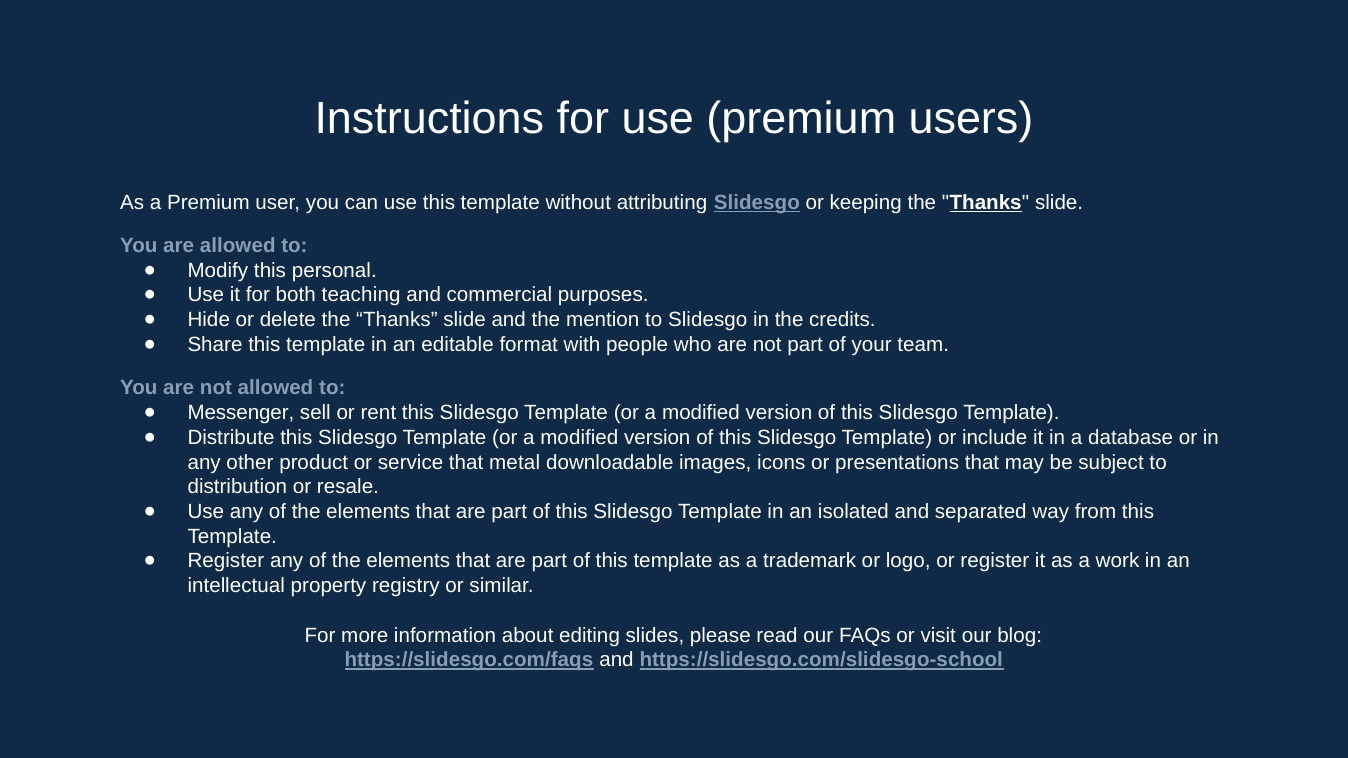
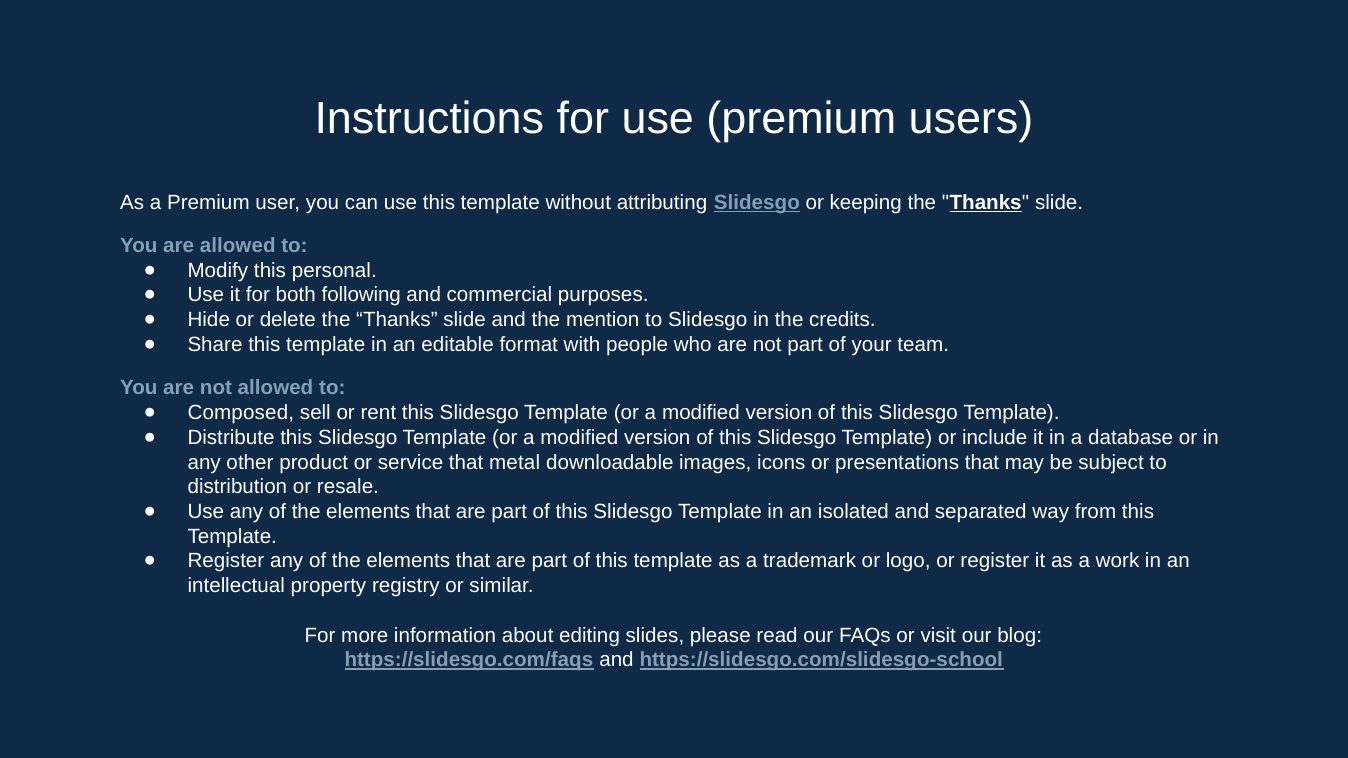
teaching: teaching -> following
Messenger: Messenger -> Composed
